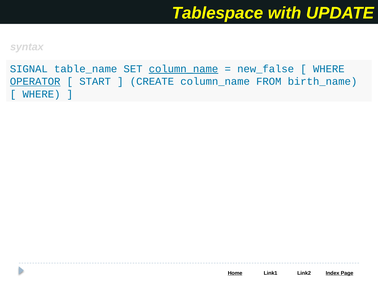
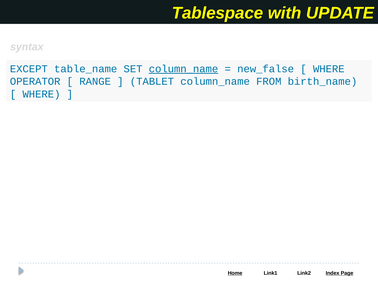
SIGNAL: SIGNAL -> EXCEPT
OPERATOR underline: present -> none
START: START -> RANGE
CREATE: CREATE -> TABLET
